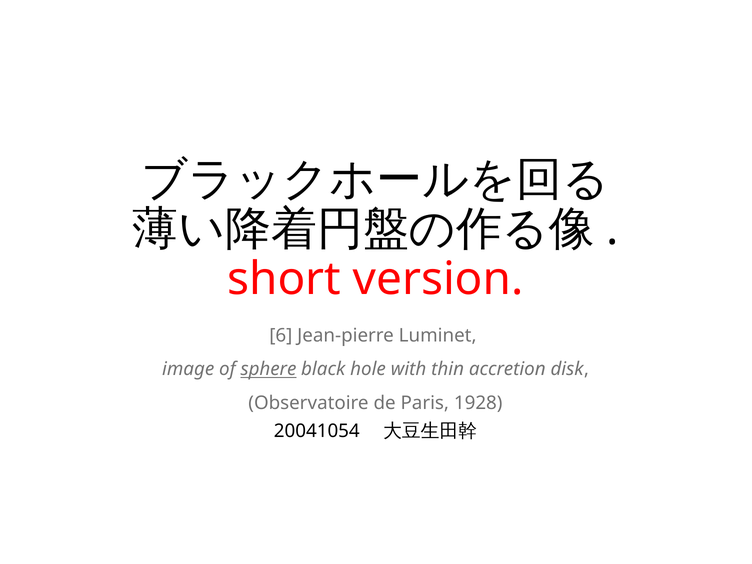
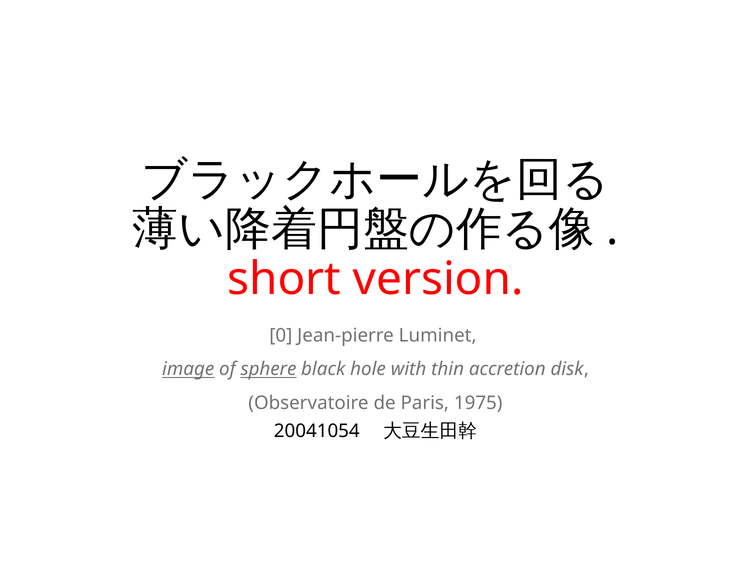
6: 6 -> 0
image underline: none -> present
1928: 1928 -> 1975
